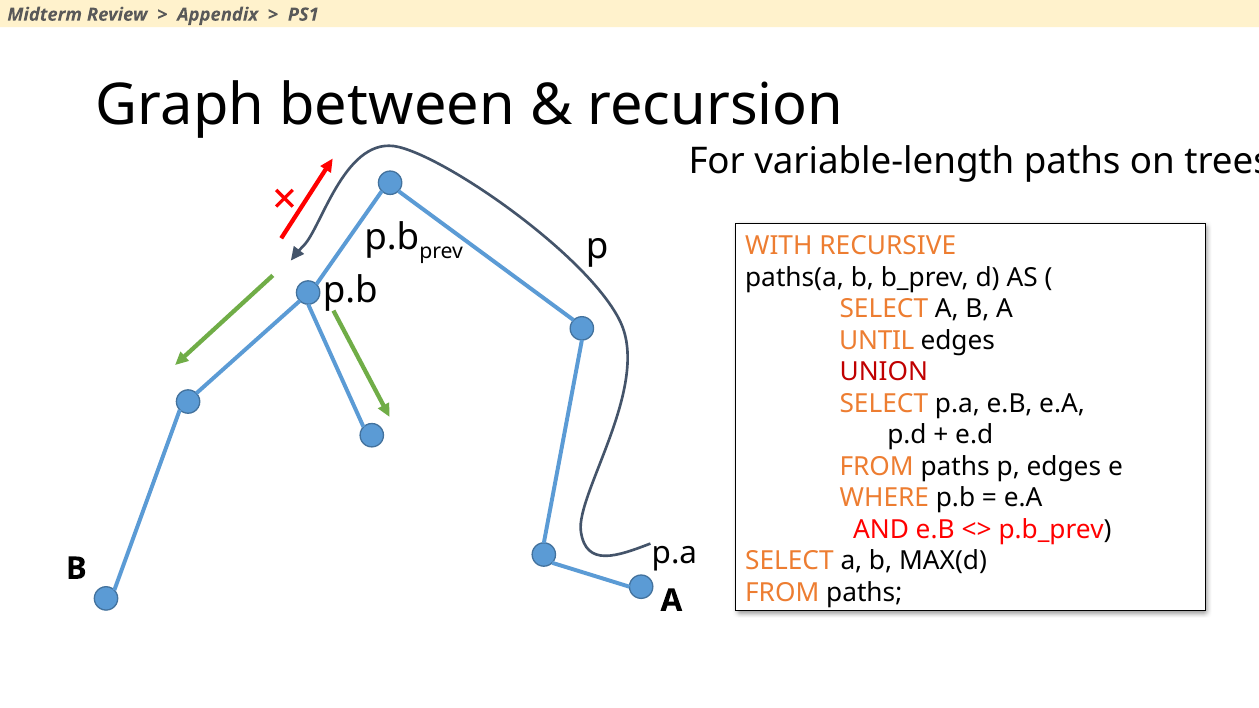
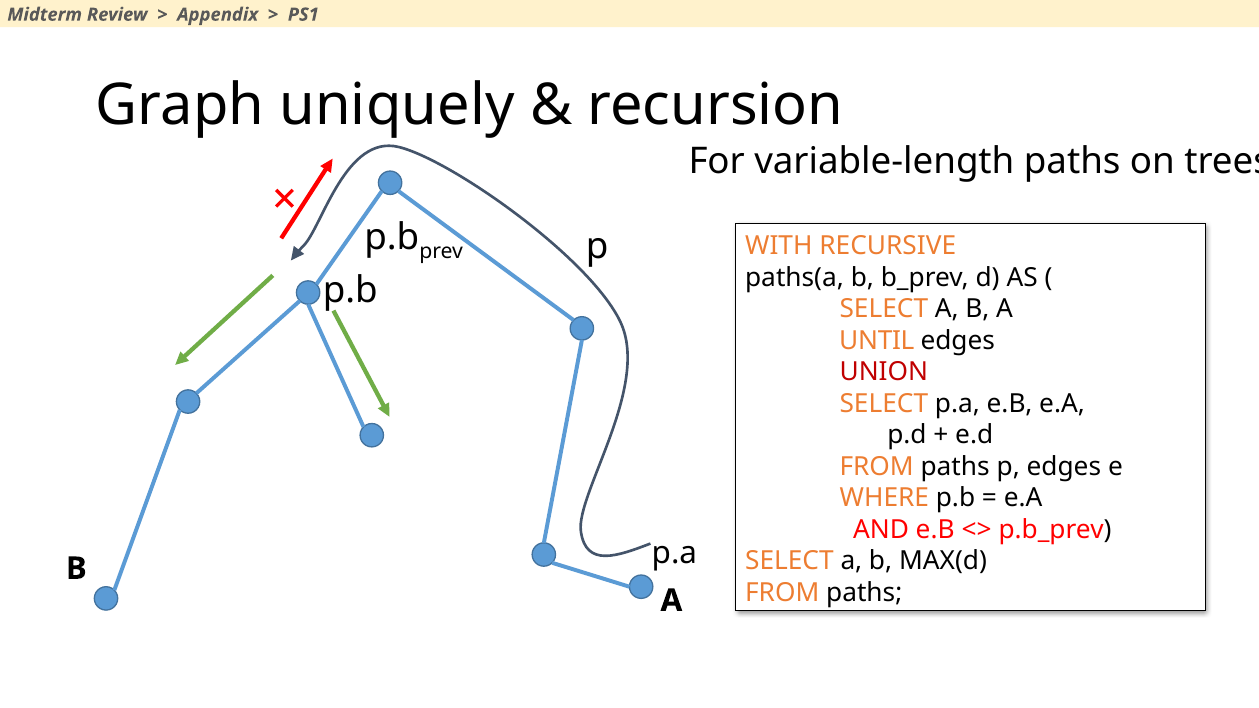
between: between -> uniquely
